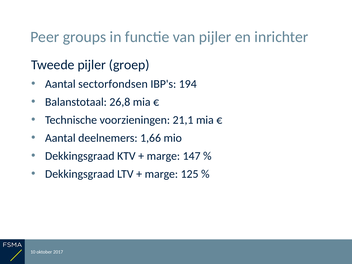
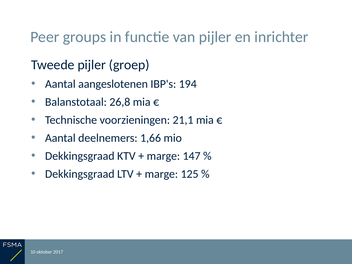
sectorfondsen: sectorfondsen -> aangeslotenen
